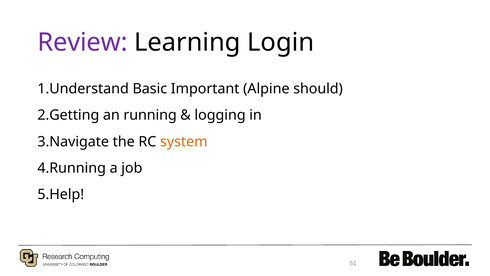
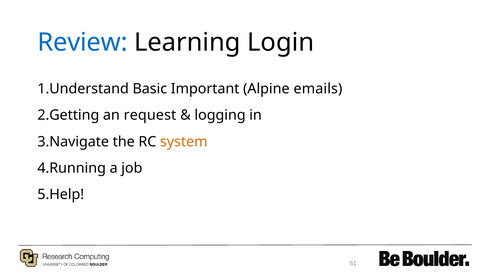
Review colour: purple -> blue
should: should -> emails
running: running -> request
